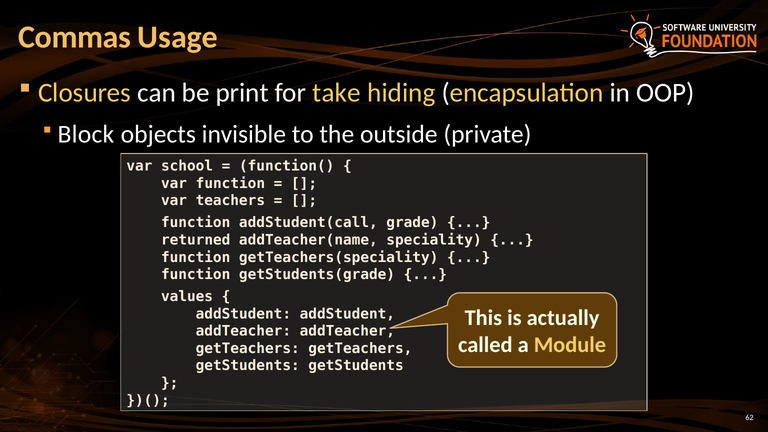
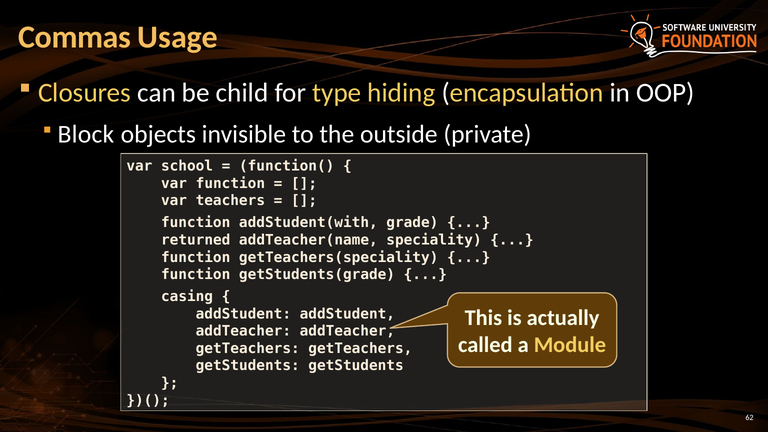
print: print -> child
take: take -> type
addStudent(call: addStudent(call -> addStudent(with
values: values -> casing
